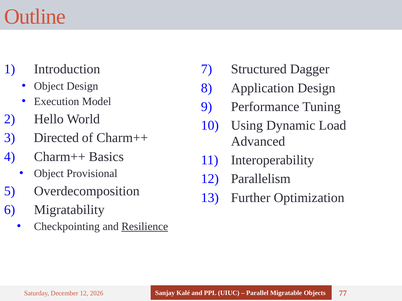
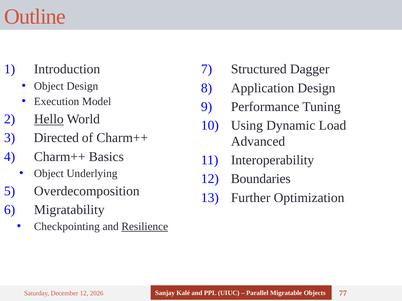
Hello underline: none -> present
Provisional: Provisional -> Underlying
Parallelism: Parallelism -> Boundaries
